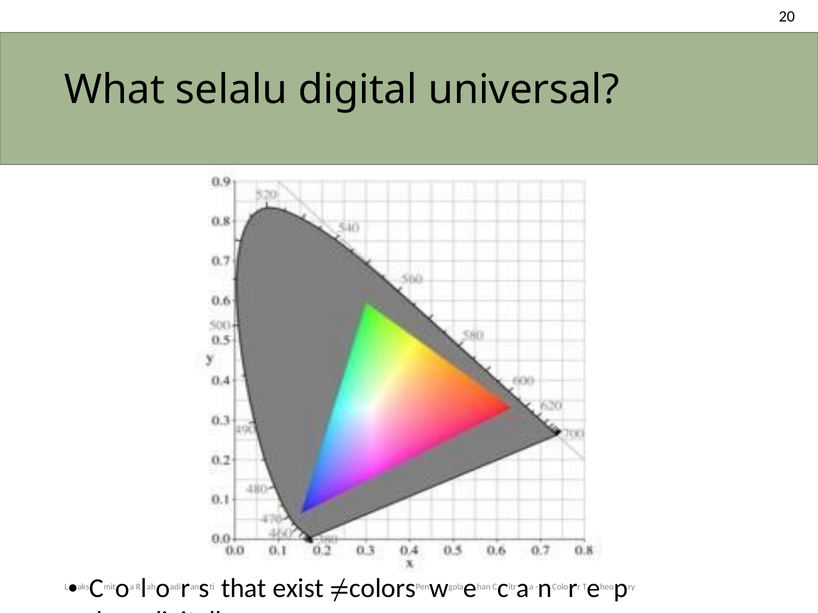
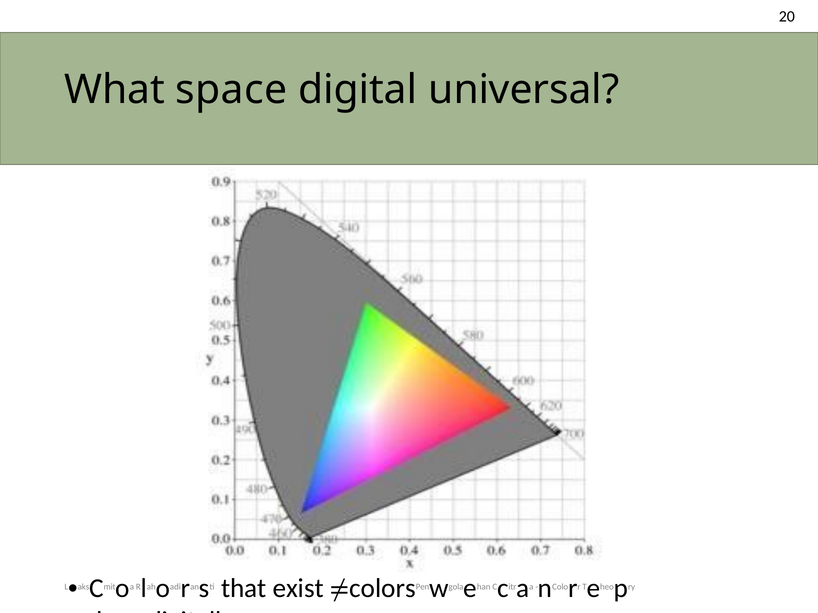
selalu: selalu -> space
